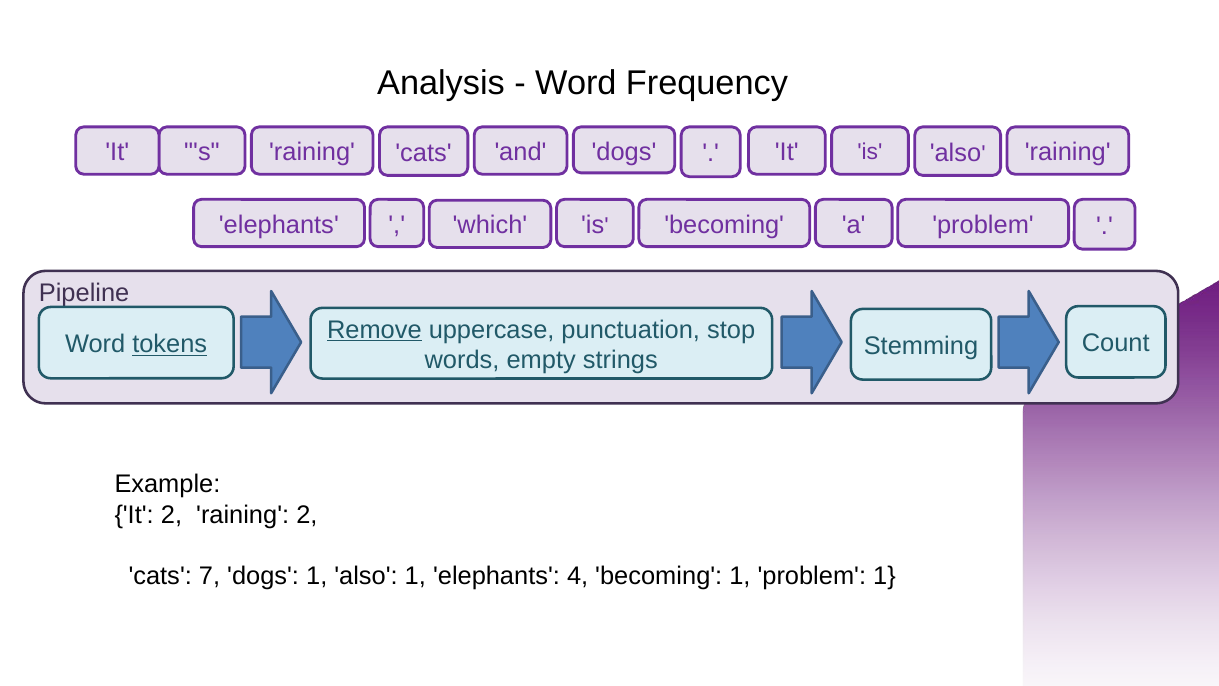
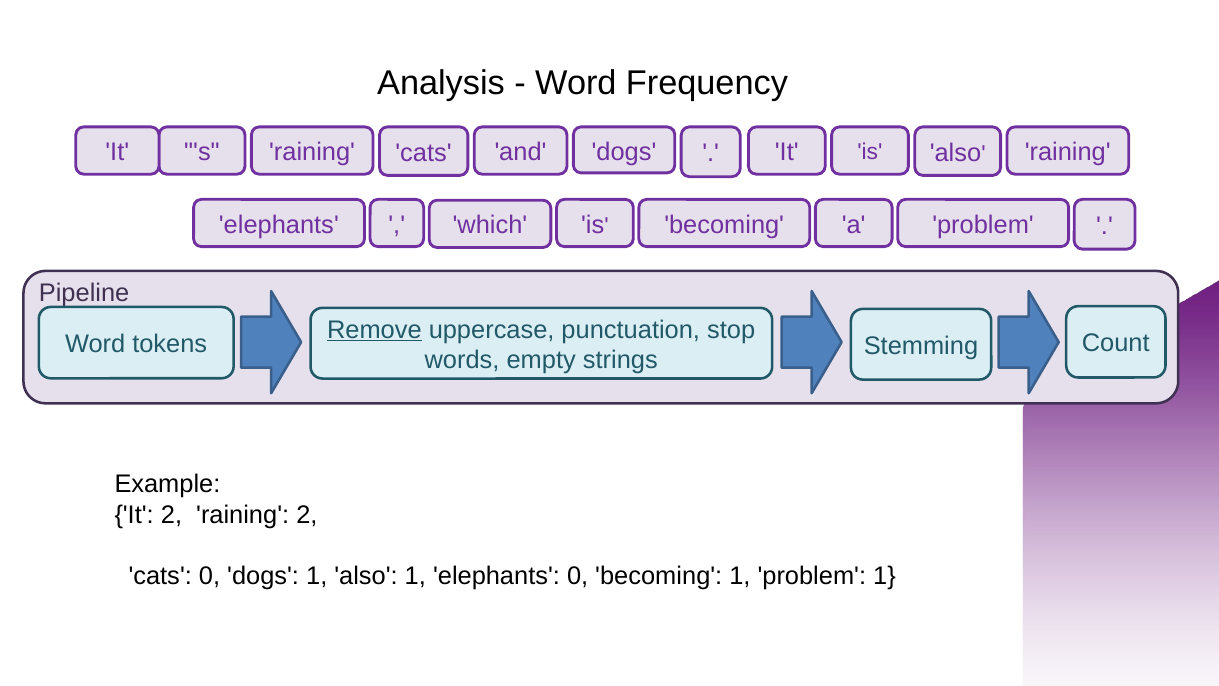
tokens underline: present -> none
cats 7: 7 -> 0
elephants 4: 4 -> 0
